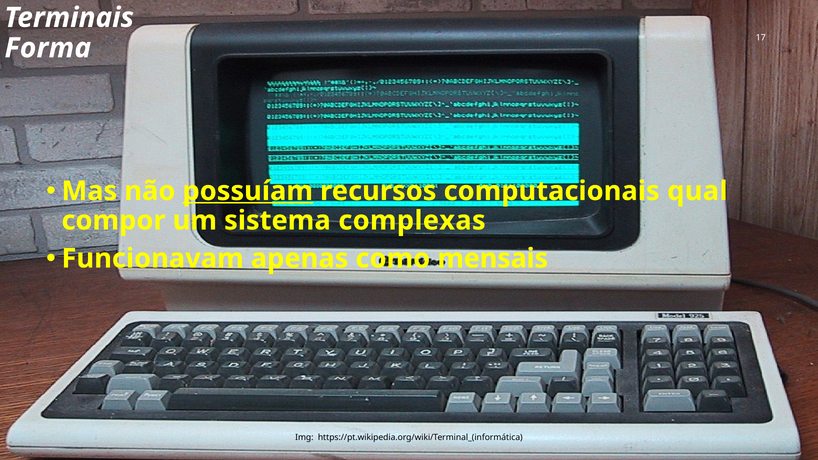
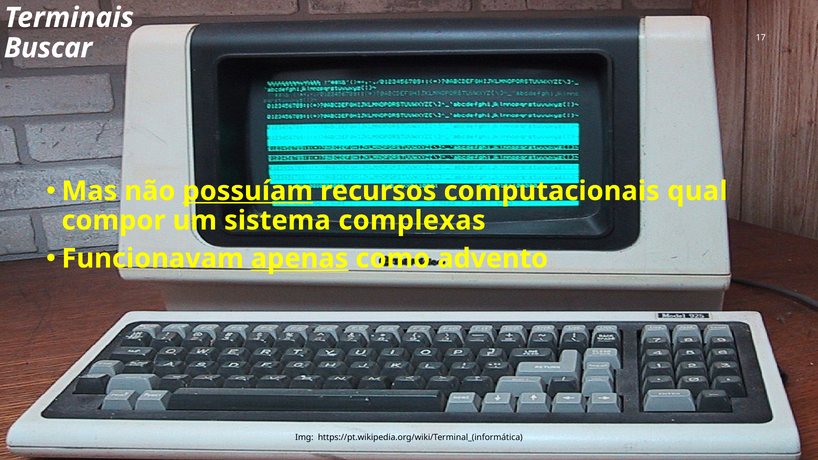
Forma: Forma -> Buscar
apenas underline: none -> present
mensais: mensais -> advento
